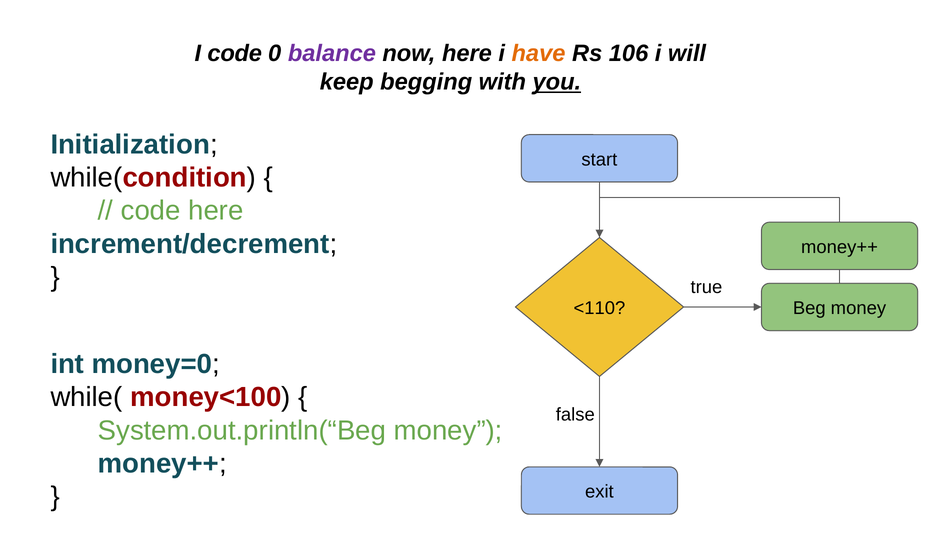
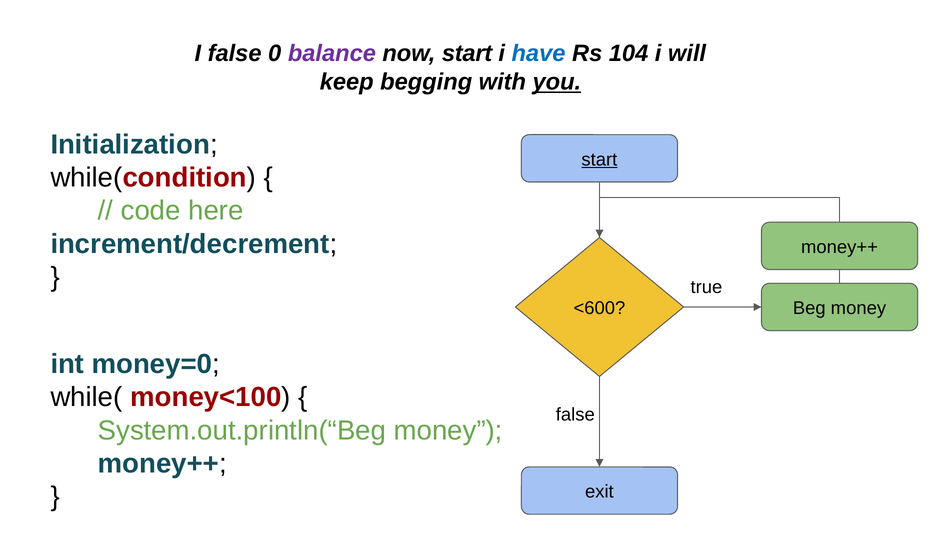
I code: code -> false
now here: here -> start
have colour: orange -> blue
106: 106 -> 104
start at (599, 159) underline: none -> present
<110: <110 -> <600
